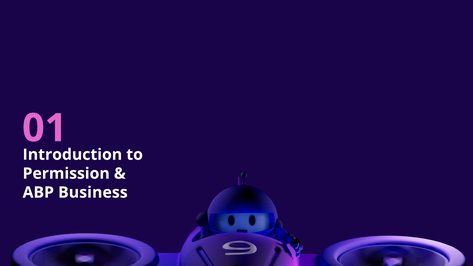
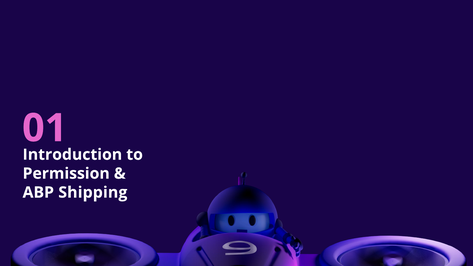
Business: Business -> Shipping
